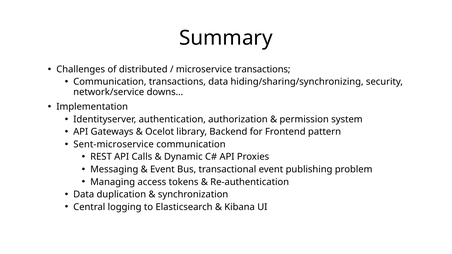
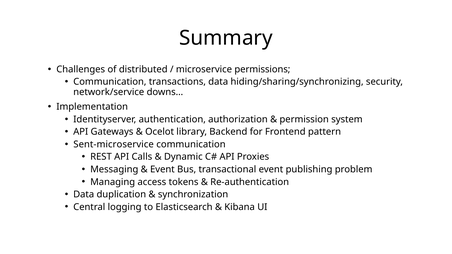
microservice transactions: transactions -> permissions
